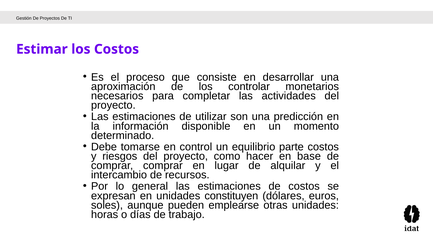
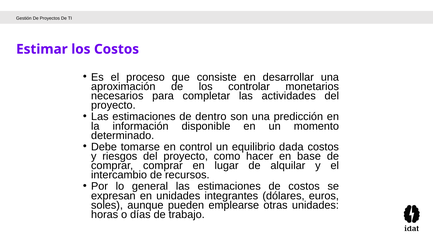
utilizar: utilizar -> dentro
parte: parte -> dada
constituyen: constituyen -> integrantes
